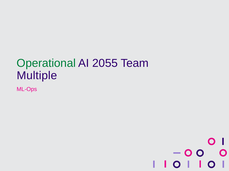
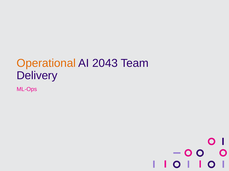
Operational colour: green -> orange
2055: 2055 -> 2043
Multiple: Multiple -> Delivery
